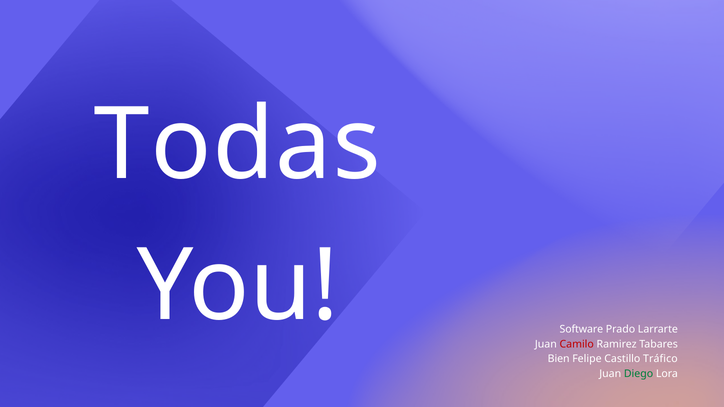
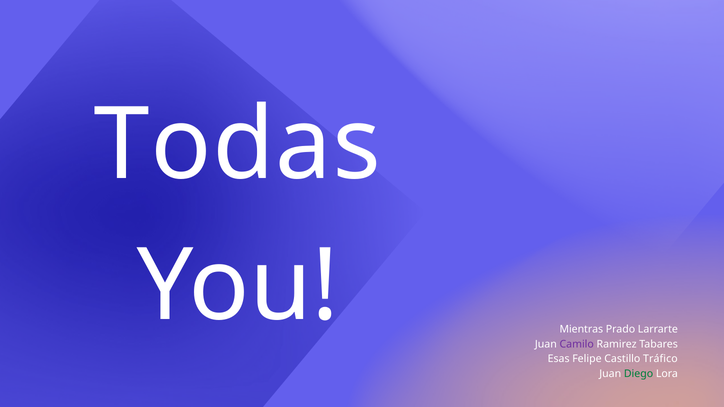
Software: Software -> Mientras
Camilo colour: red -> purple
Bien: Bien -> Esas
